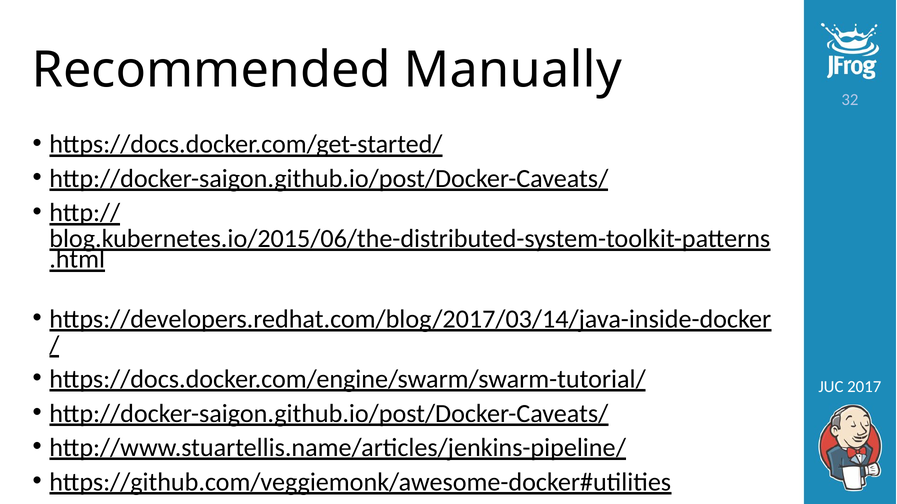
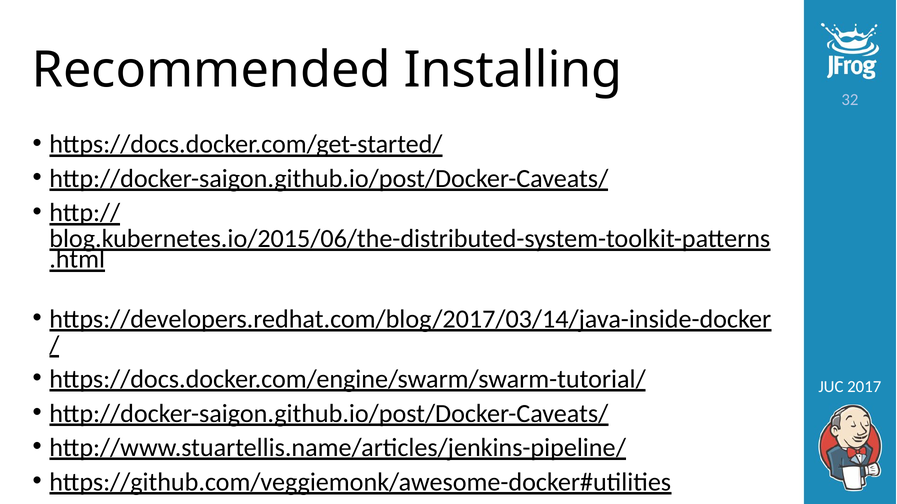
Manually: Manually -> Installing
